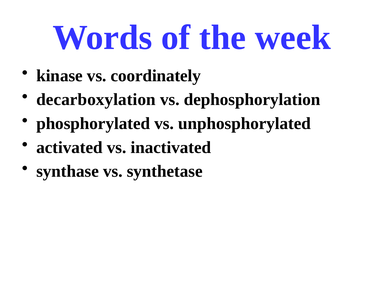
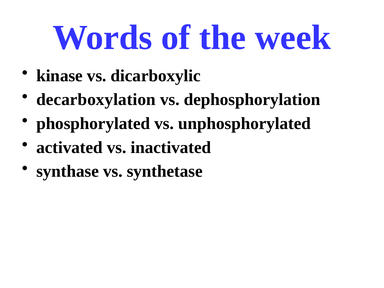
coordinately: coordinately -> dicarboxylic
